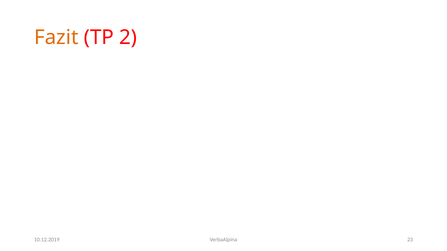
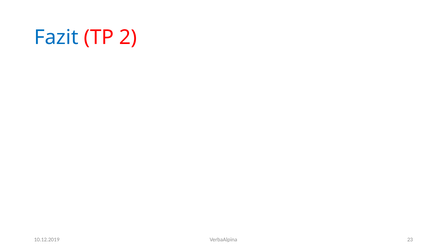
Fazit colour: orange -> blue
